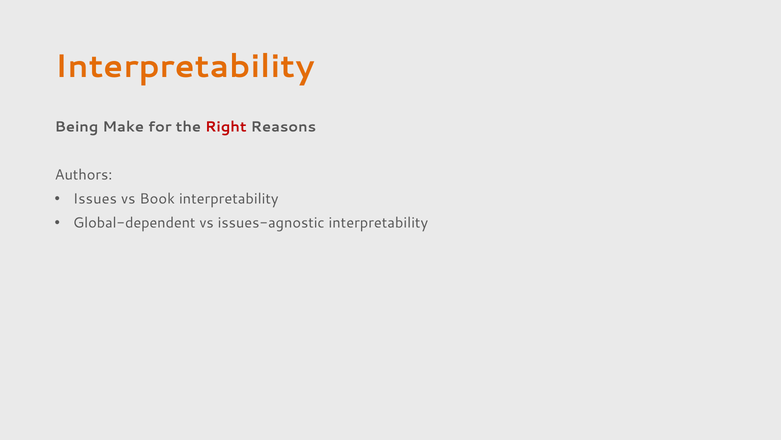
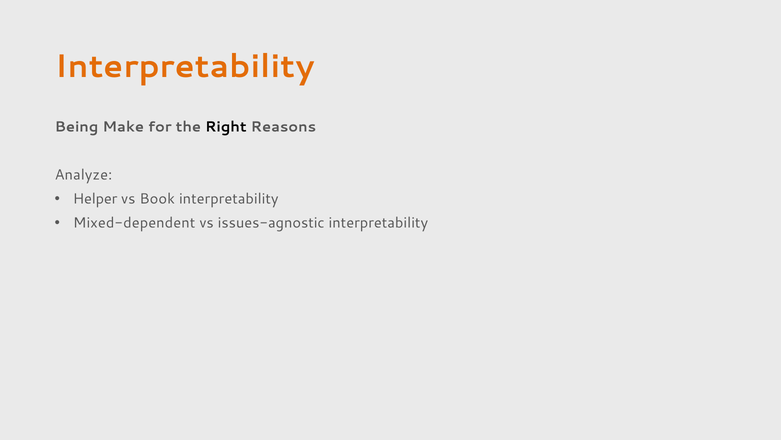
Right colour: red -> black
Authors: Authors -> Analyze
Issues: Issues -> Helper
Global-dependent: Global-dependent -> Mixed-dependent
